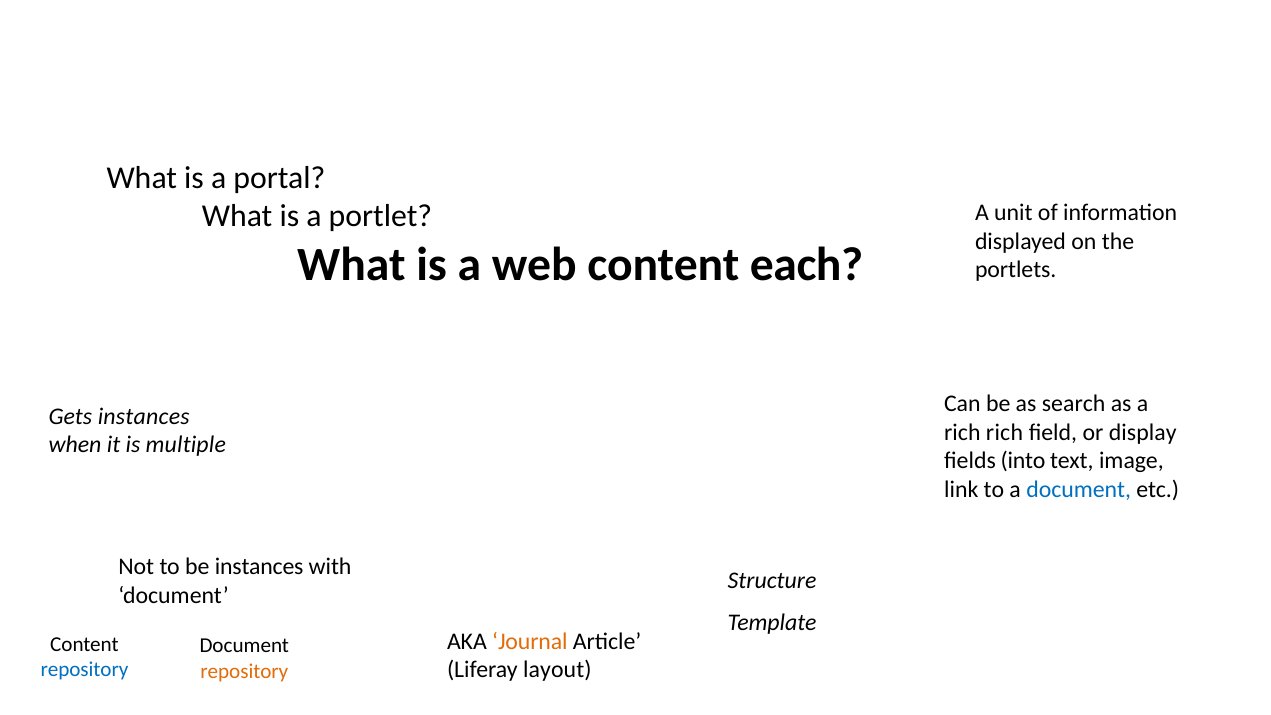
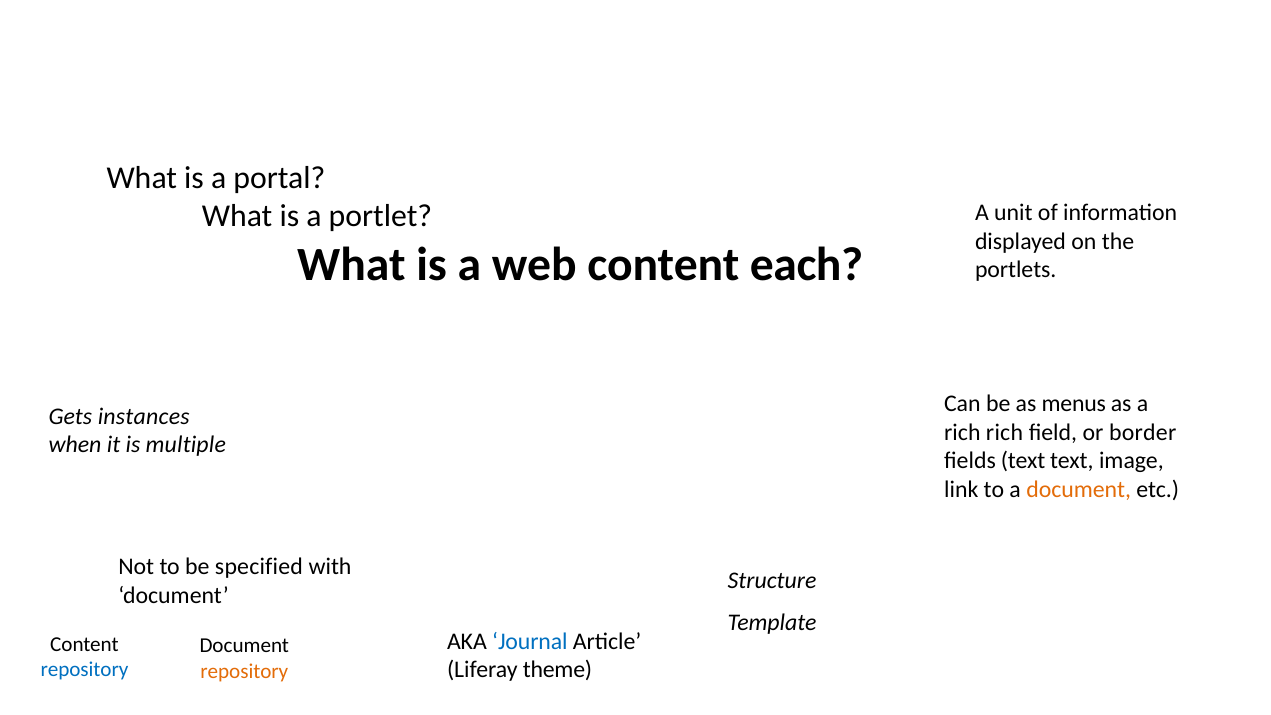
search: search -> menus
display: display -> border
fields into: into -> text
document at (1079, 490) colour: blue -> orange
be instances: instances -> specified
Journal colour: orange -> blue
layout: layout -> theme
